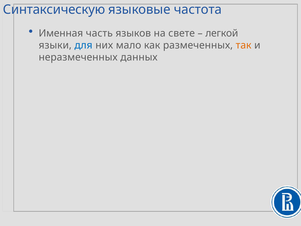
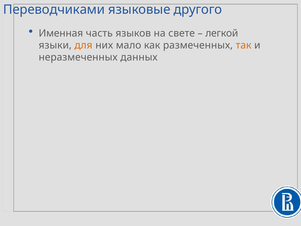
Синтаксическую: Синтаксическую -> Переводчиками
частота: частота -> другого
для colour: blue -> orange
